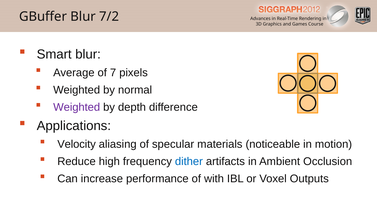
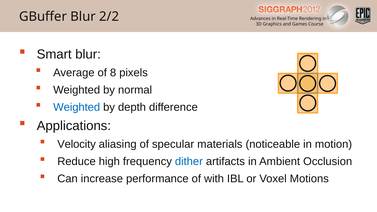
7/2: 7/2 -> 2/2
7: 7 -> 8
Weighted at (77, 107) colour: purple -> blue
Outputs: Outputs -> Motions
